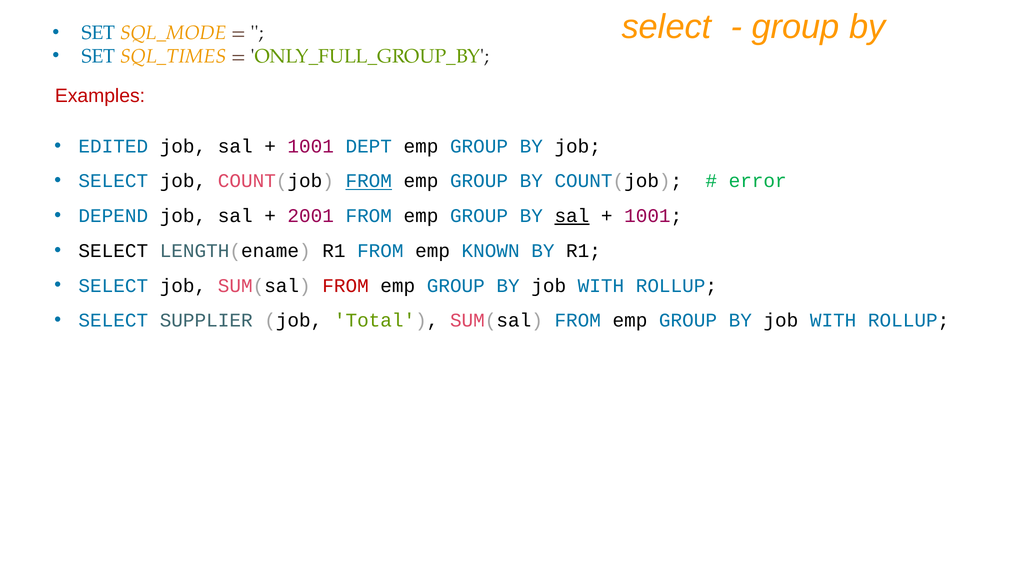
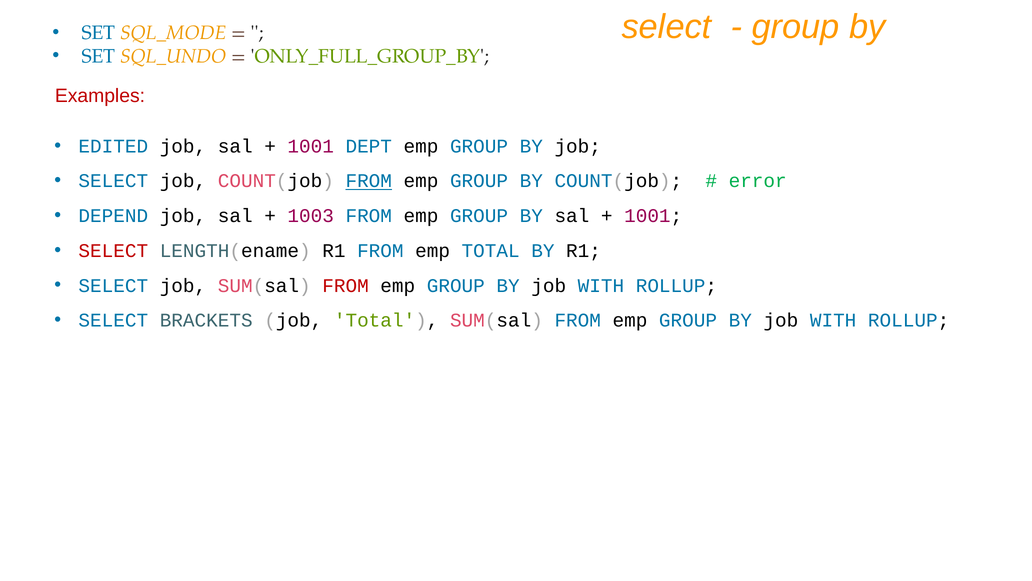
SQL_TIMES: SQL_TIMES -> SQL_UNDO
2001: 2001 -> 1003
sal at (572, 216) underline: present -> none
SELECT at (113, 251) colour: black -> red
emp KNOWN: KNOWN -> TOTAL
SUPPLIER: SUPPLIER -> BRACKETS
